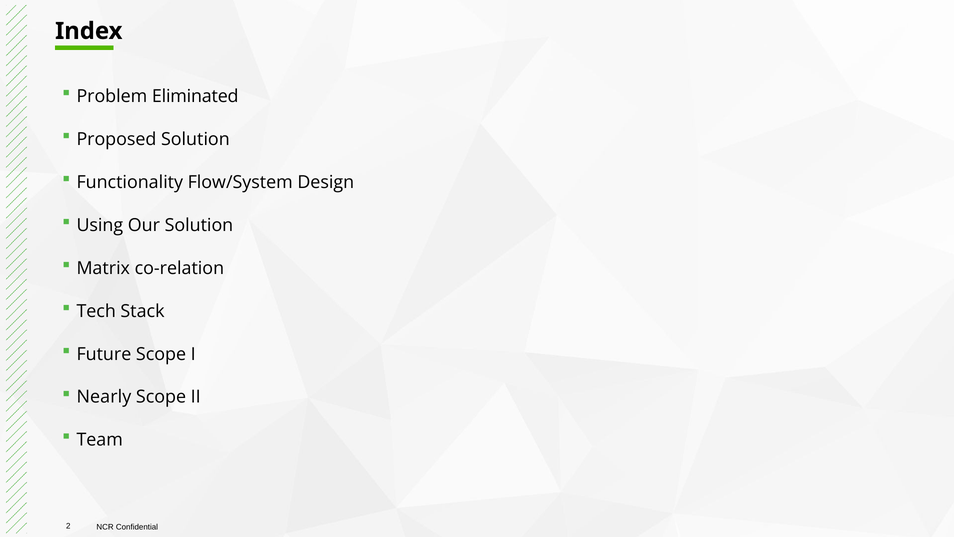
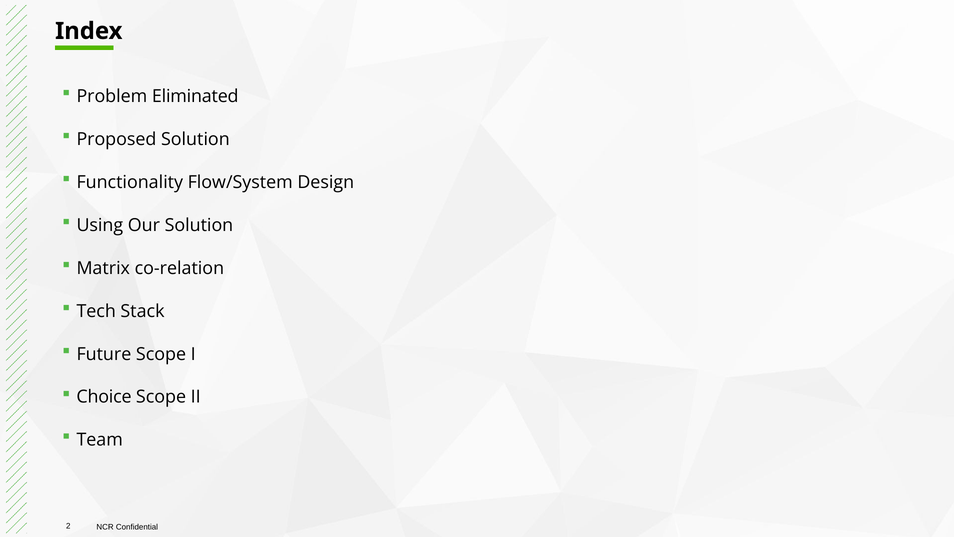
Nearly: Nearly -> Choice
